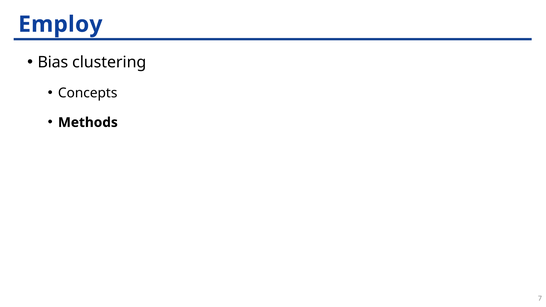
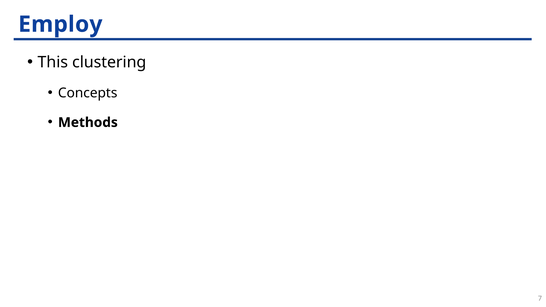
Bias: Bias -> This
